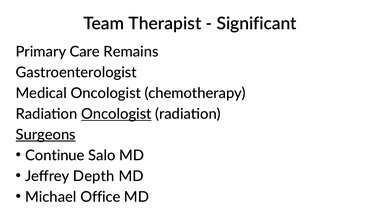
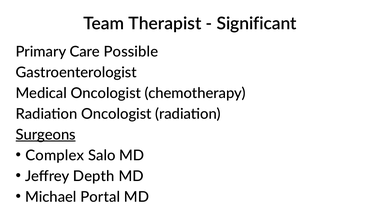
Remains: Remains -> Possible
Oncologist at (116, 114) underline: present -> none
Continue: Continue -> Complex
Office: Office -> Portal
